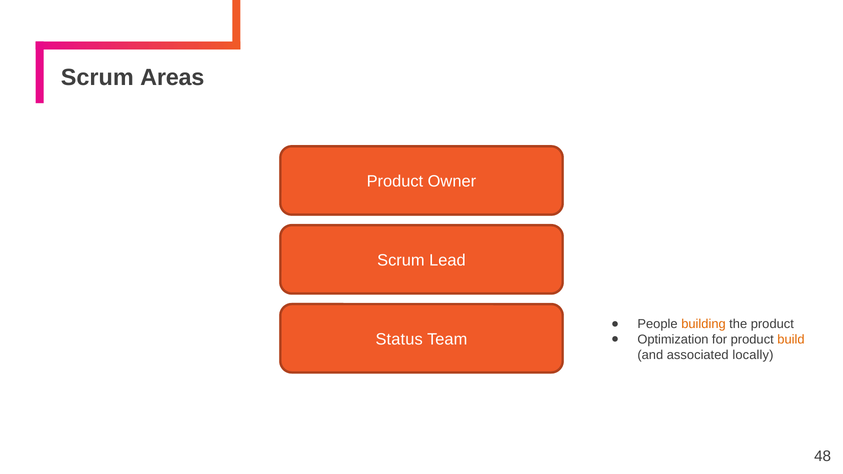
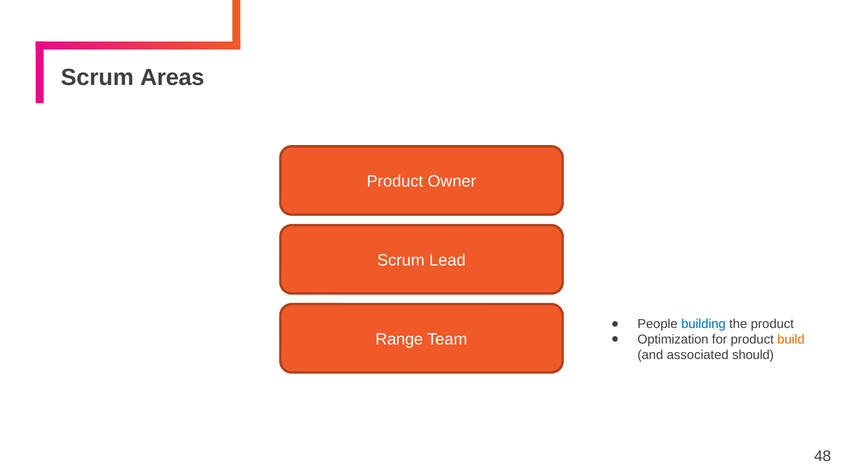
building colour: orange -> blue
Status: Status -> Range
locally: locally -> should
